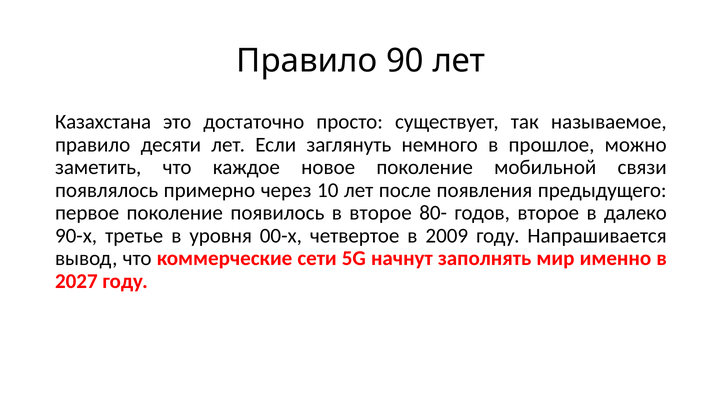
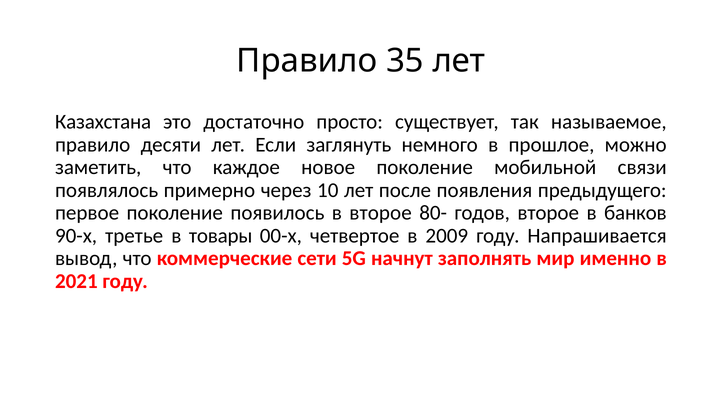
90: 90 -> 35
далеко: далеко -> банков
уровня: уровня -> товары
2027: 2027 -> 2021
